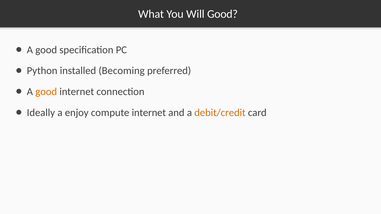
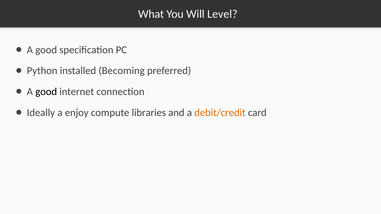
Will Good: Good -> Level
good at (46, 92) colour: orange -> black
compute internet: internet -> libraries
